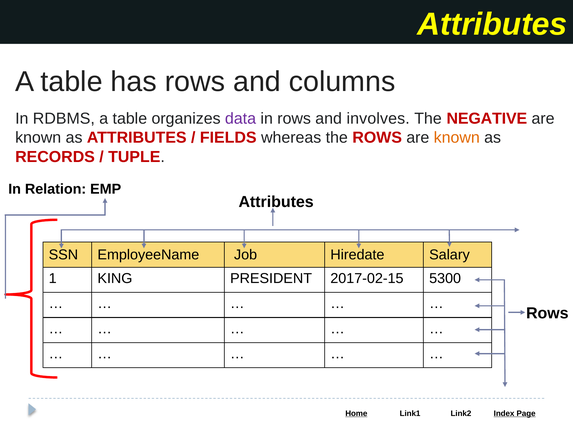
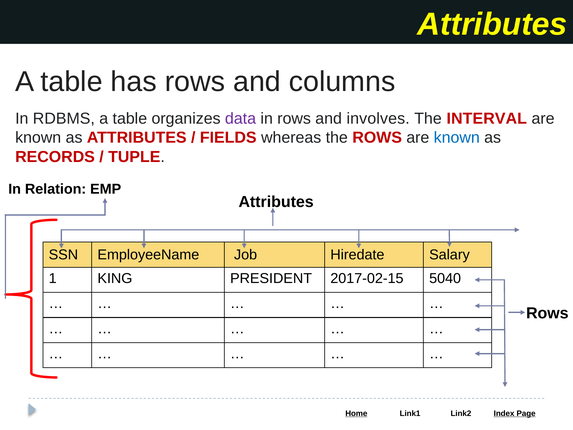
NEGATIVE: NEGATIVE -> INTERVAL
known at (457, 138) colour: orange -> blue
5300: 5300 -> 5040
